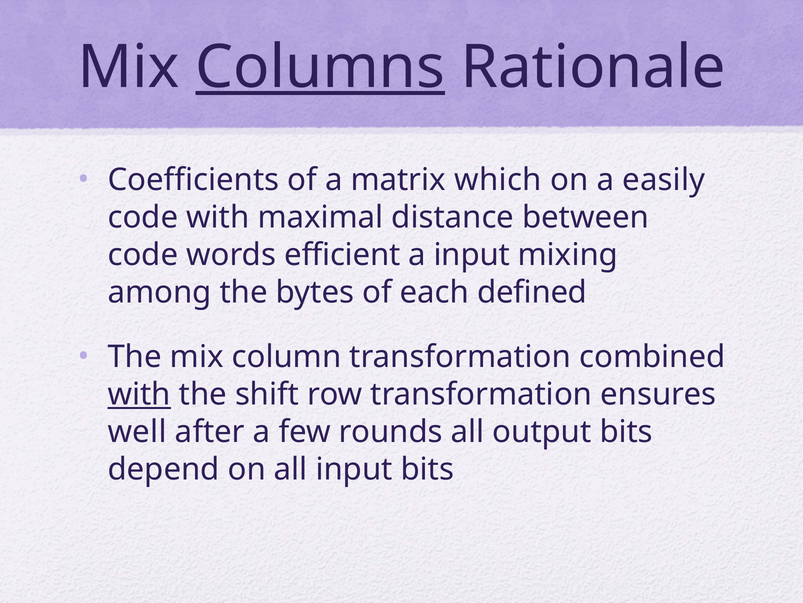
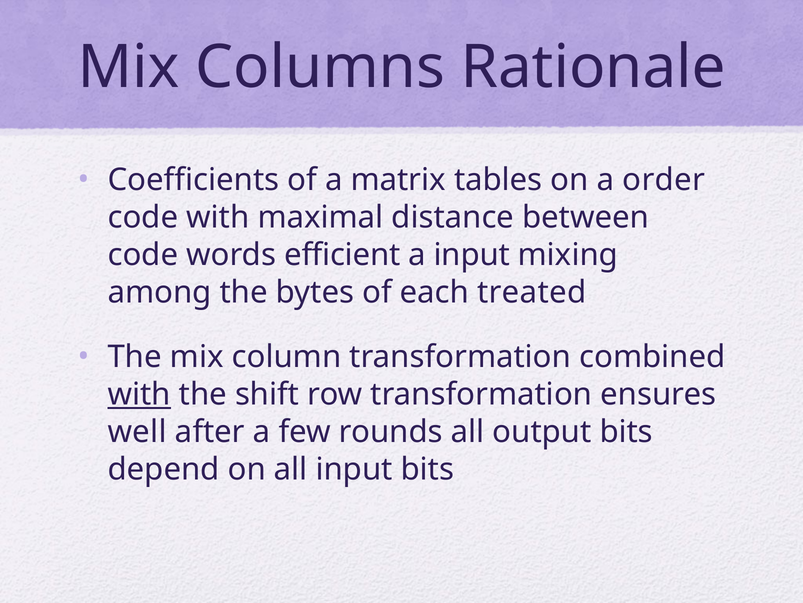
Columns underline: present -> none
which: which -> tables
easily: easily -> order
defined: defined -> treated
